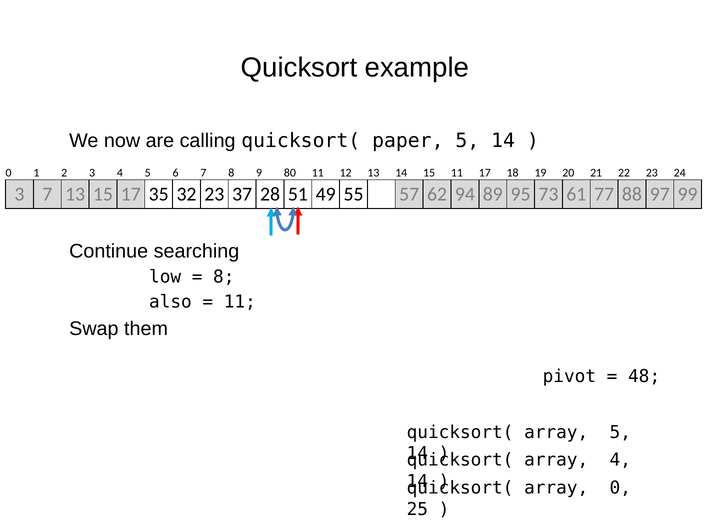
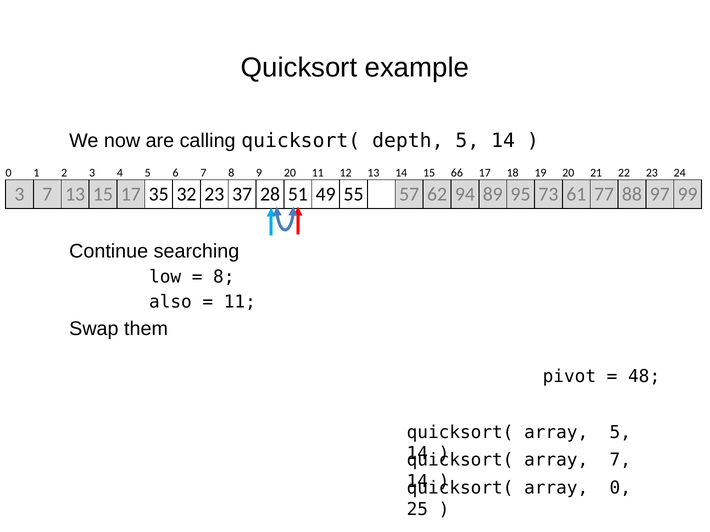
paper: paper -> depth
9 80: 80 -> 20
15 11: 11 -> 66
array 4: 4 -> 7
